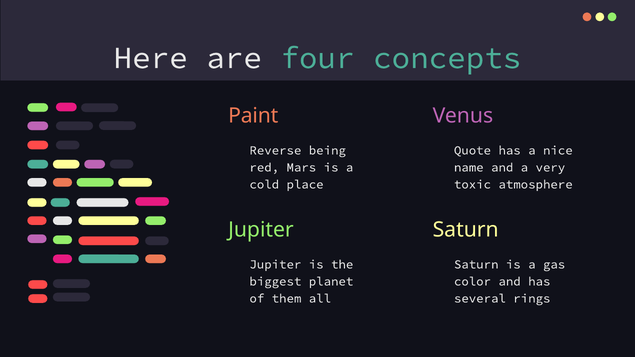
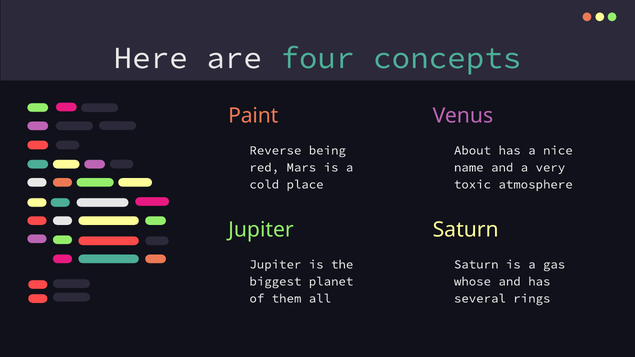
Quote: Quote -> About
color: color -> whose
